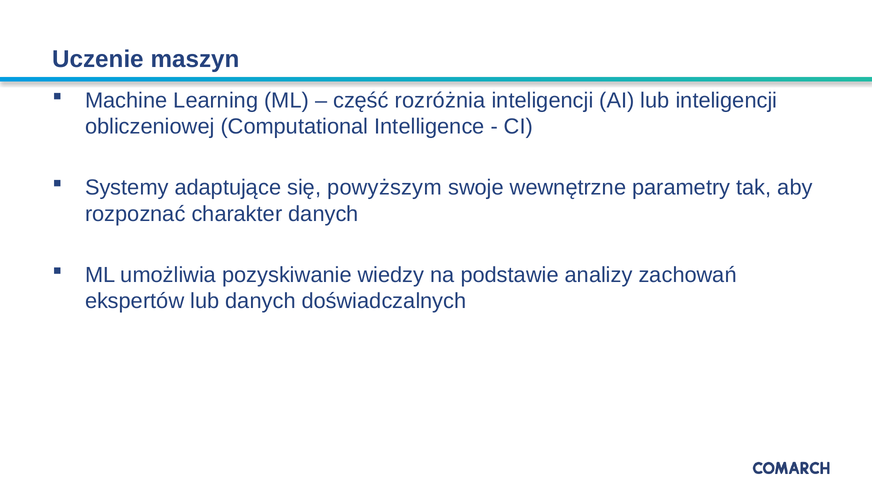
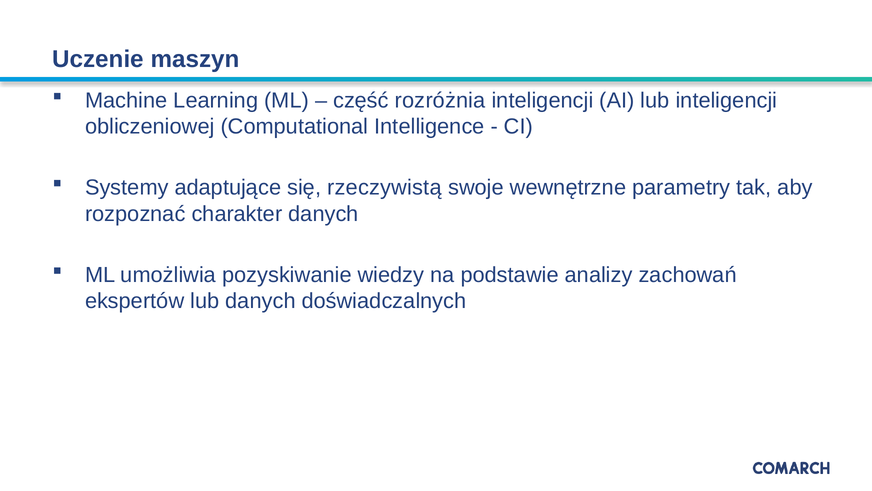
powyższym: powyższym -> rzeczywistą
